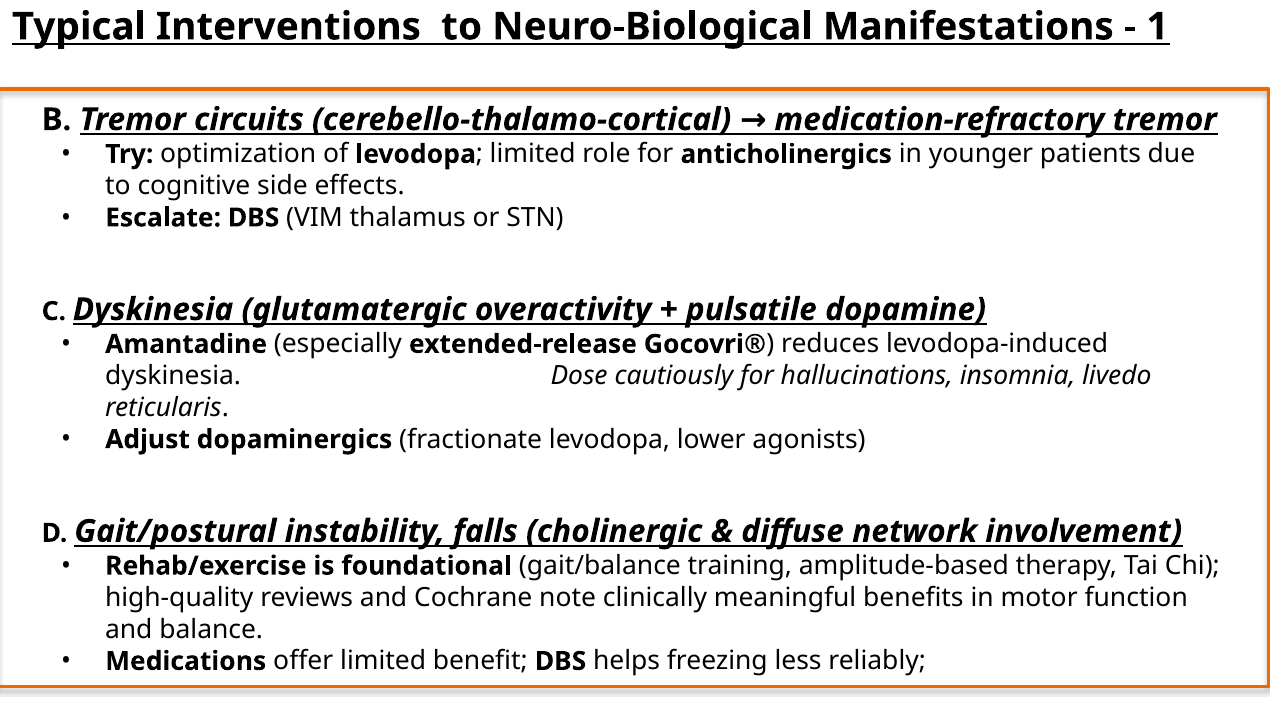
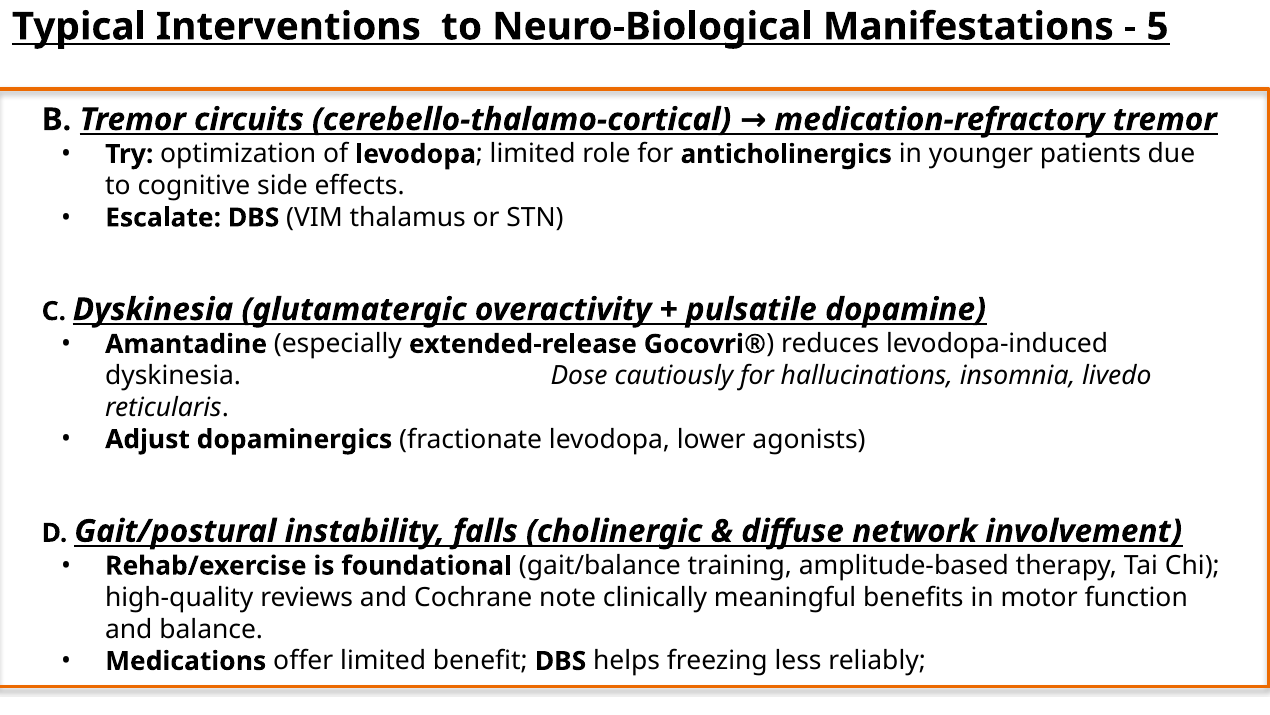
1: 1 -> 5
